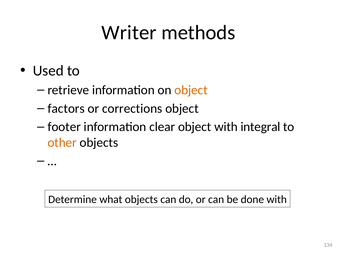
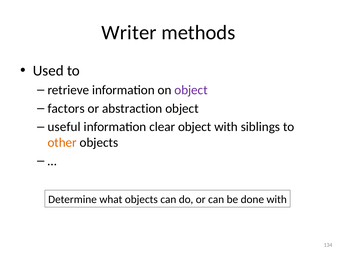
object at (191, 90) colour: orange -> purple
corrections: corrections -> abstraction
footer: footer -> useful
integral: integral -> siblings
